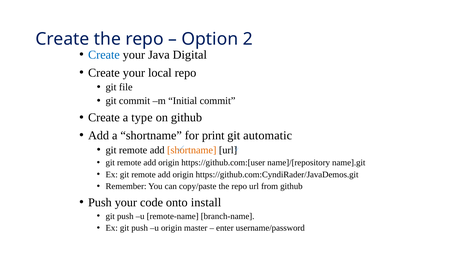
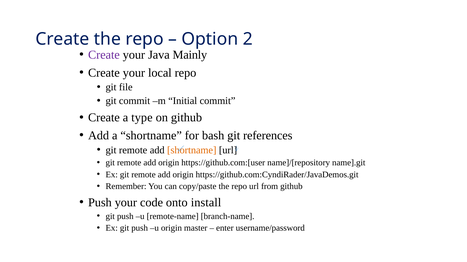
Create at (104, 55) colour: blue -> purple
Digital: Digital -> Mainly
print: print -> bash
automatic: automatic -> references
